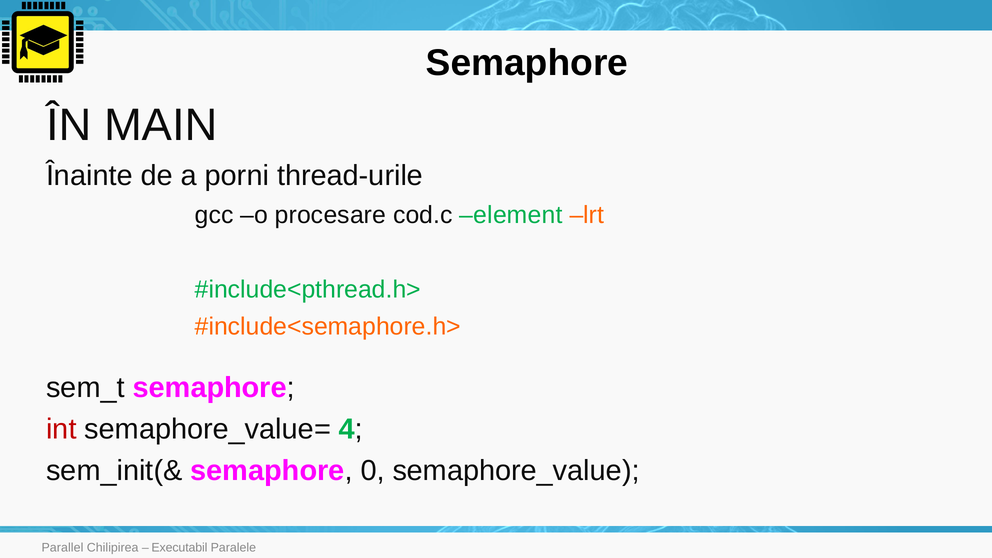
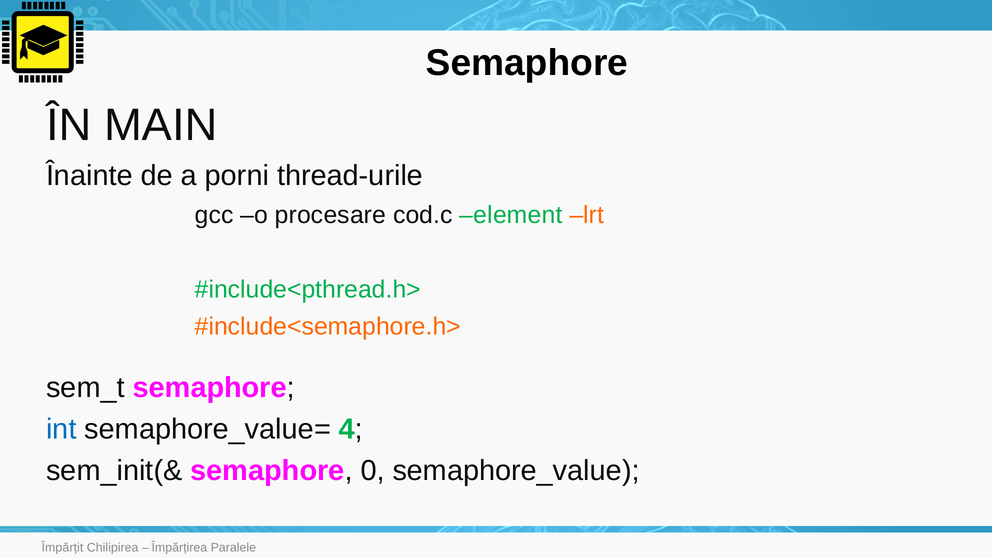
int colour: red -> blue
Parallel: Parallel -> Împărțit
Executabil: Executabil -> Împărțirea
